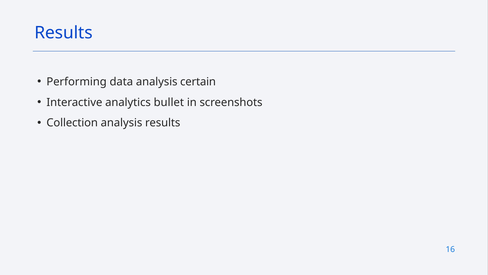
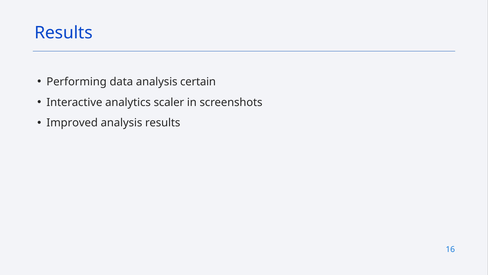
bullet: bullet -> scaler
Collection: Collection -> Improved
